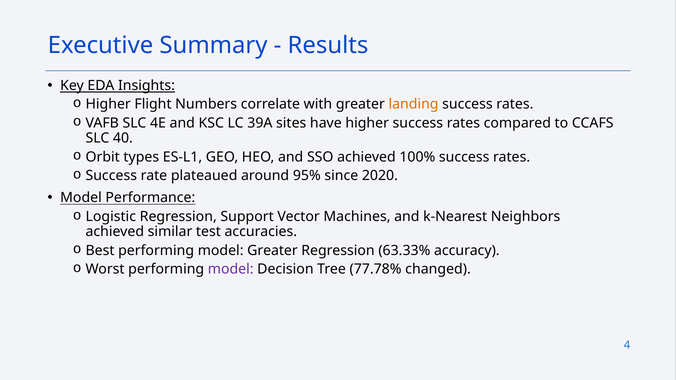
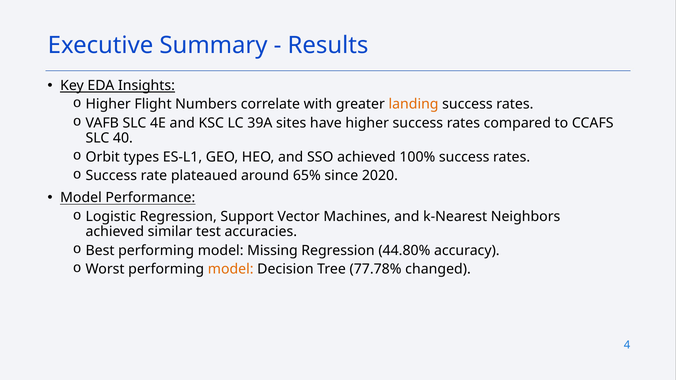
95%: 95% -> 65%
model Greater: Greater -> Missing
63.33%: 63.33% -> 44.80%
model at (231, 269) colour: purple -> orange
